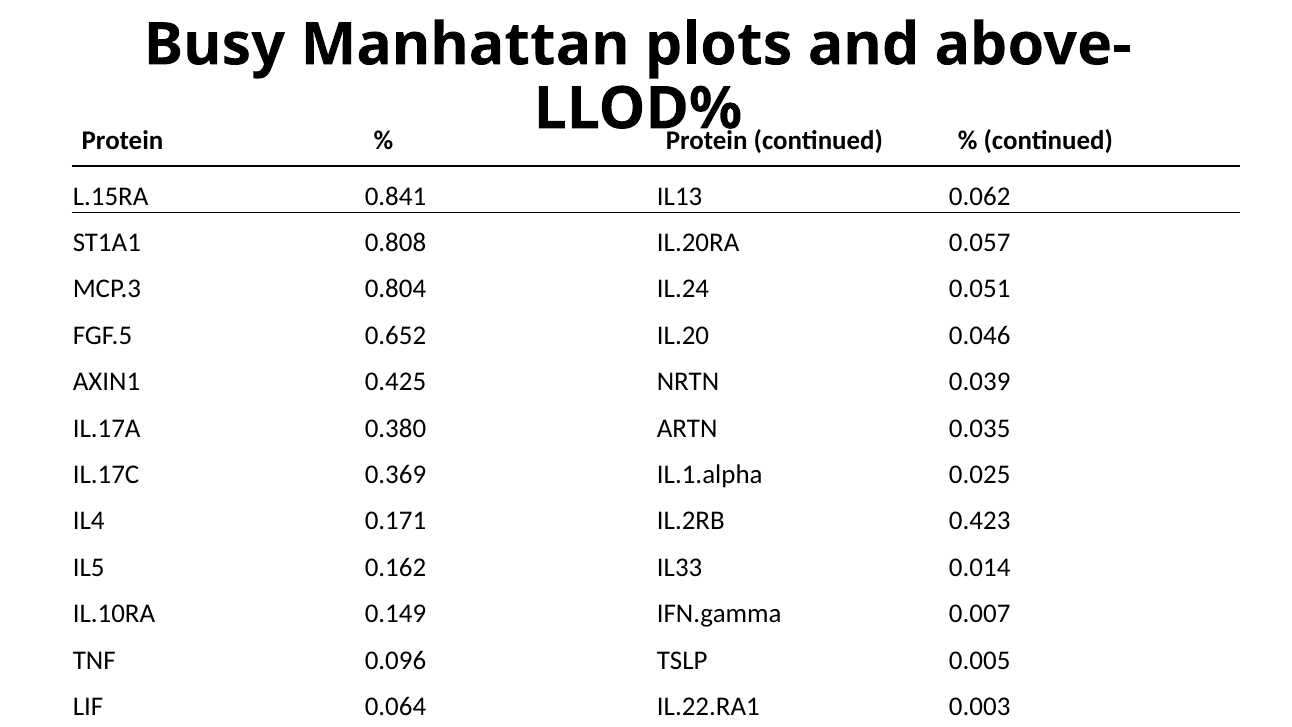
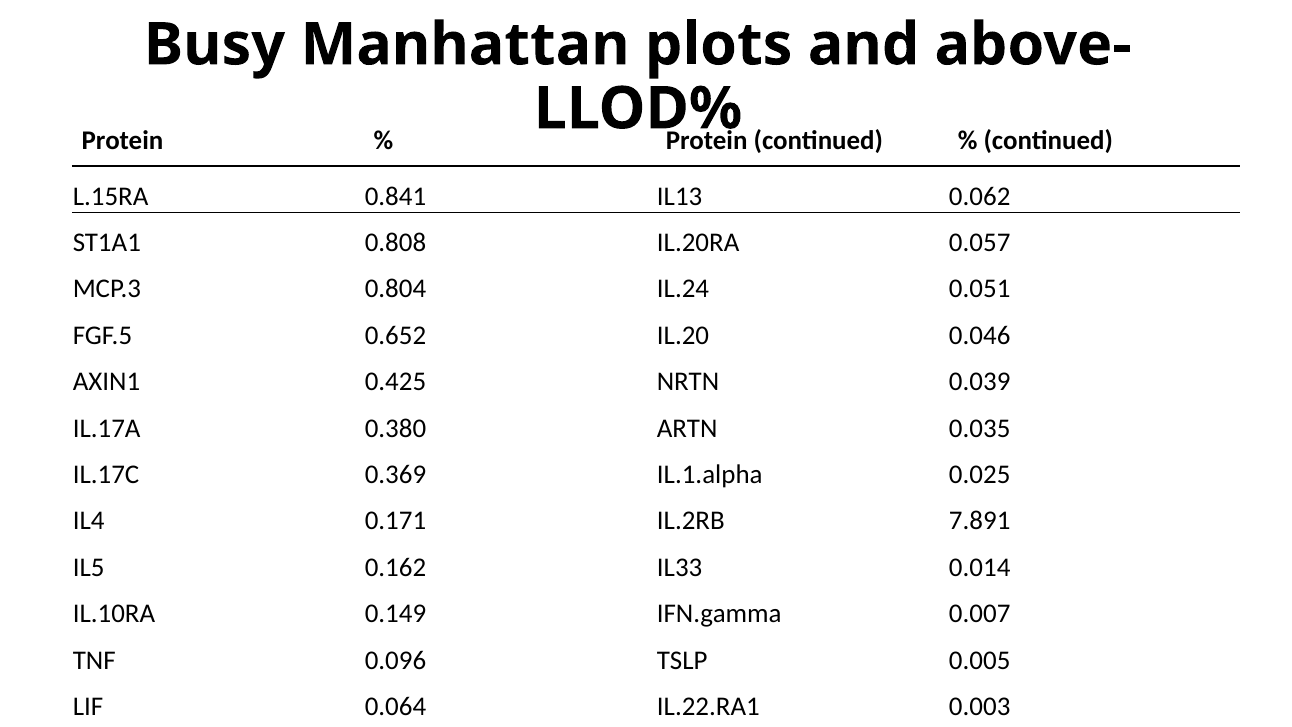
0.423: 0.423 -> 7.891
